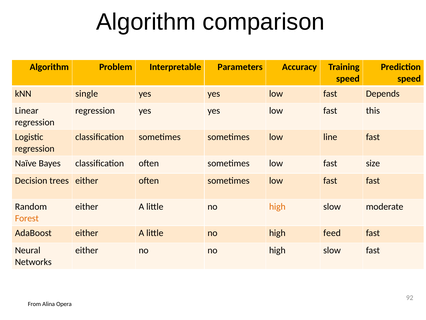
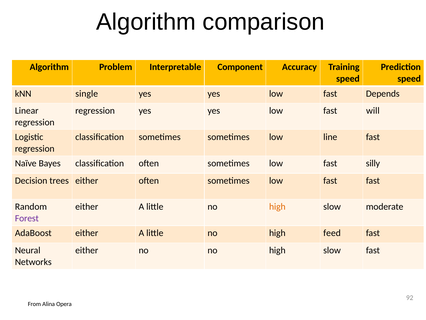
Parameters: Parameters -> Component
this: this -> will
size: size -> silly
Forest colour: orange -> purple
